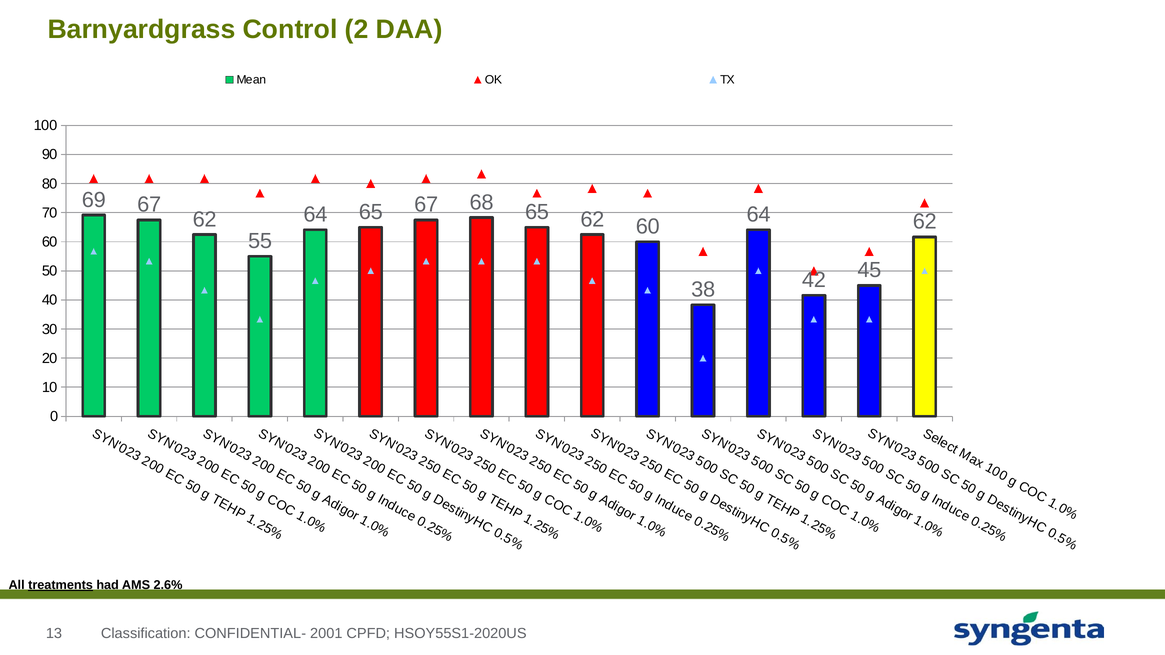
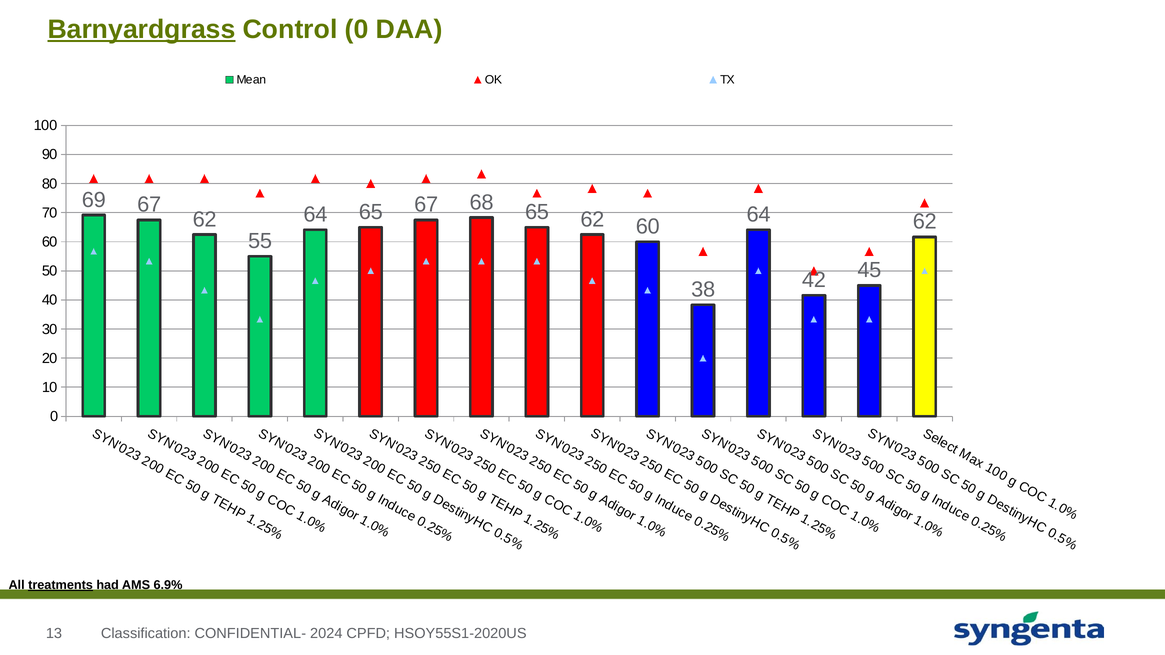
Barnyardgrass underline: none -> present
Control 2: 2 -> 0
2.6%: 2.6% -> 6.9%
2001: 2001 -> 2024
